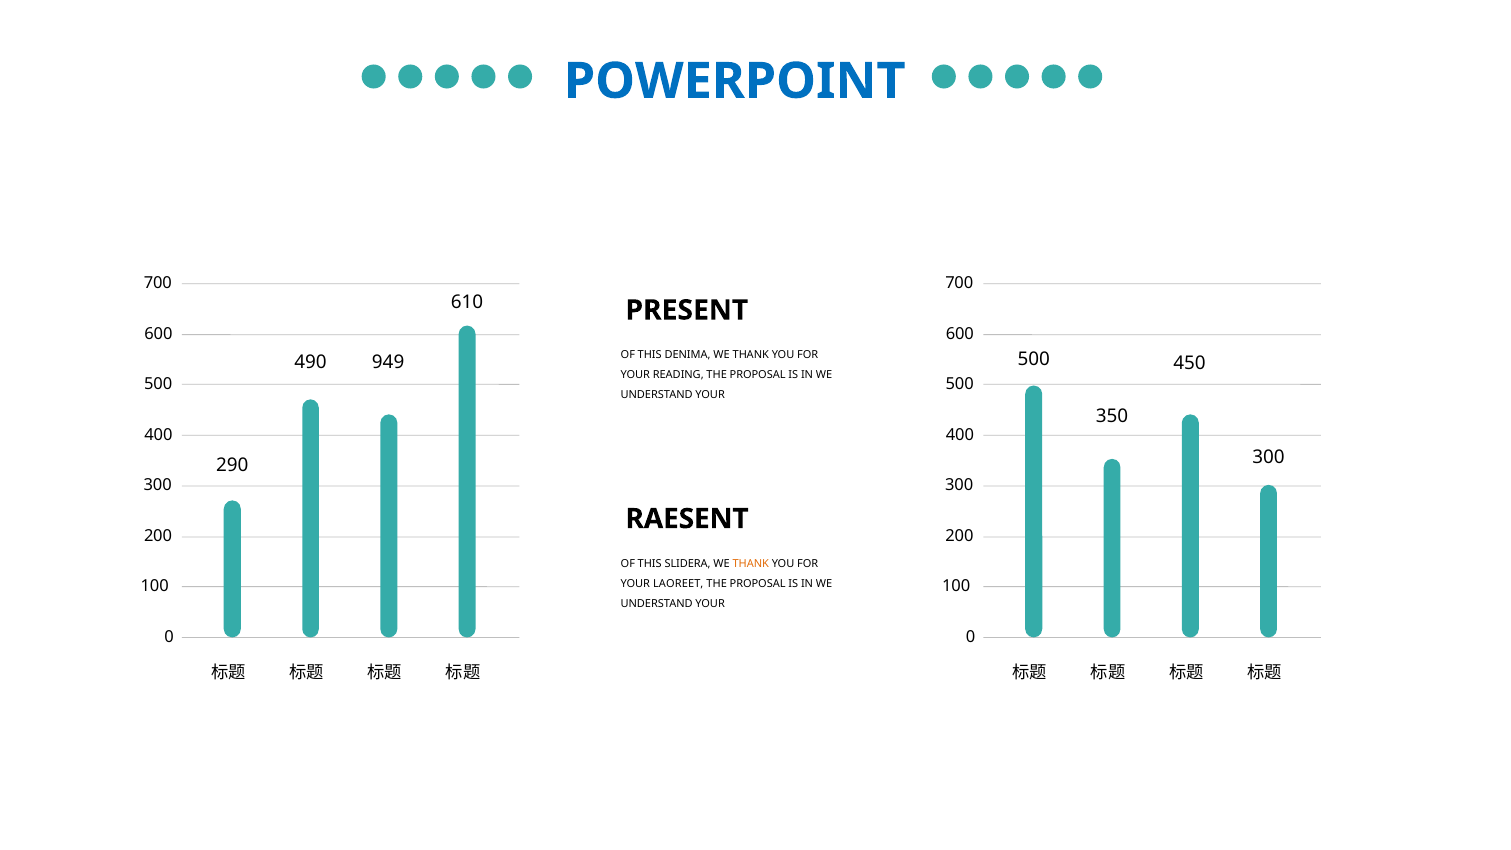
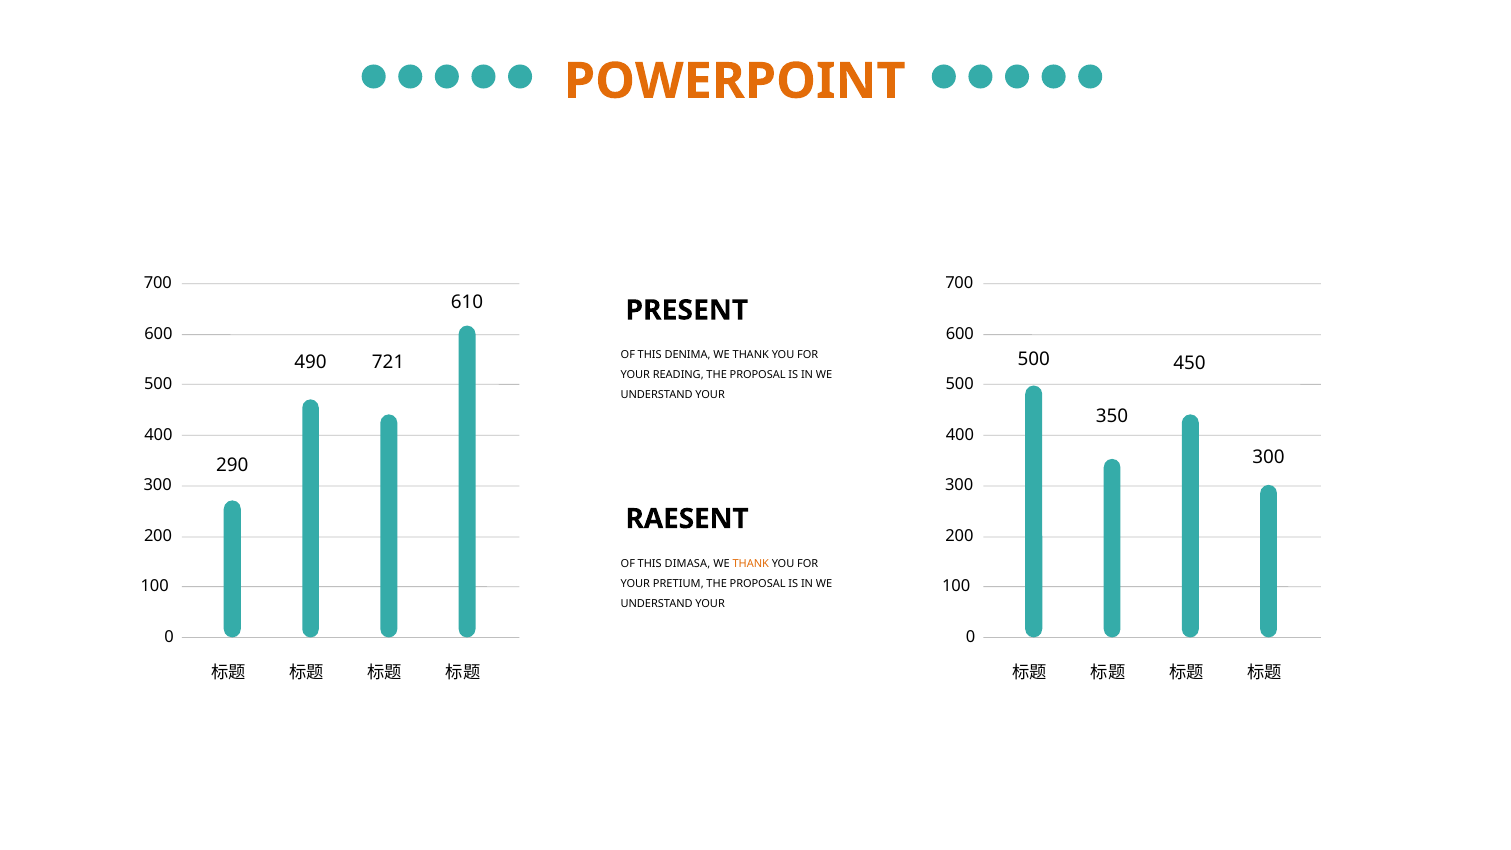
POWERPOINT colour: blue -> orange
949: 949 -> 721
SLIDERA: SLIDERA -> DIMASA
LAOREET: LAOREET -> PRETIUM
